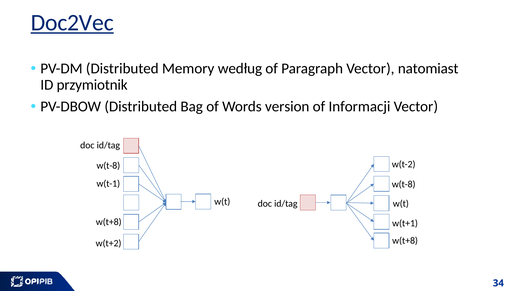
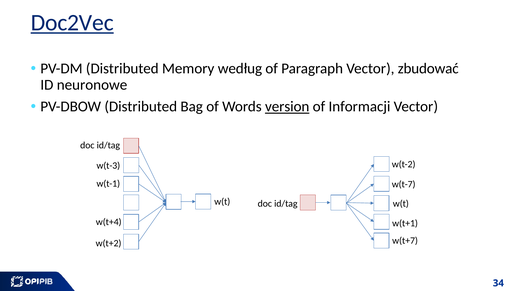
natomiast: natomiast -> zbudować
przymiotnik: przymiotnik -> neuronowe
version underline: none -> present
w(t-8 at (108, 165): w(t-8 -> w(t-3
w(t-8 at (404, 184): w(t-8 -> w(t-7
w(t+8 at (109, 221): w(t+8 -> w(t+4
w(t+8 at (405, 240): w(t+8 -> w(t+7
